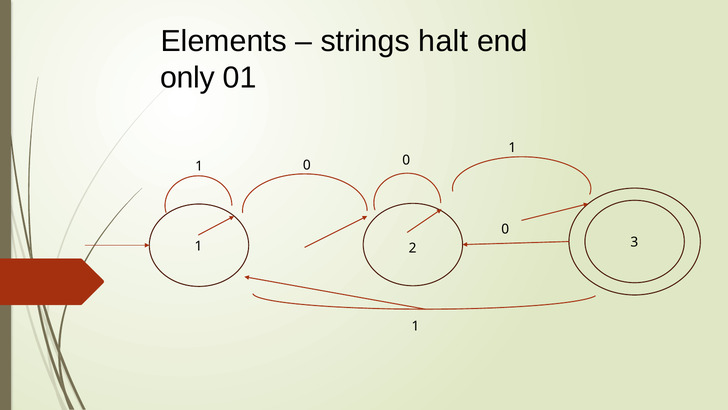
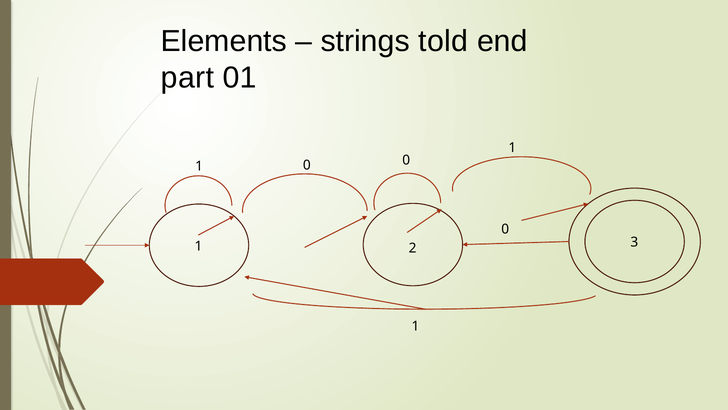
halt: halt -> told
only: only -> part
